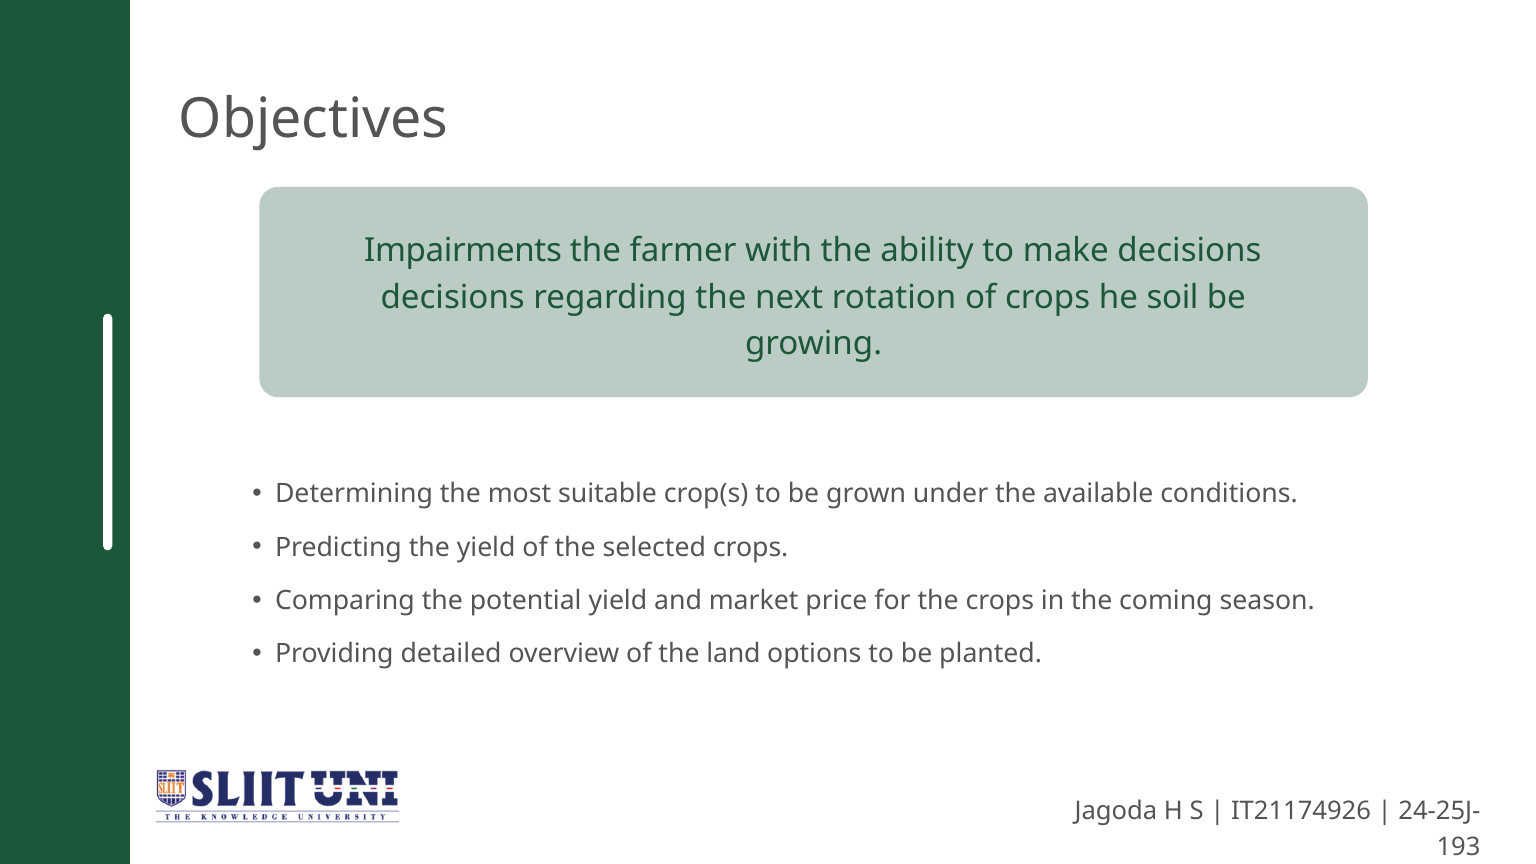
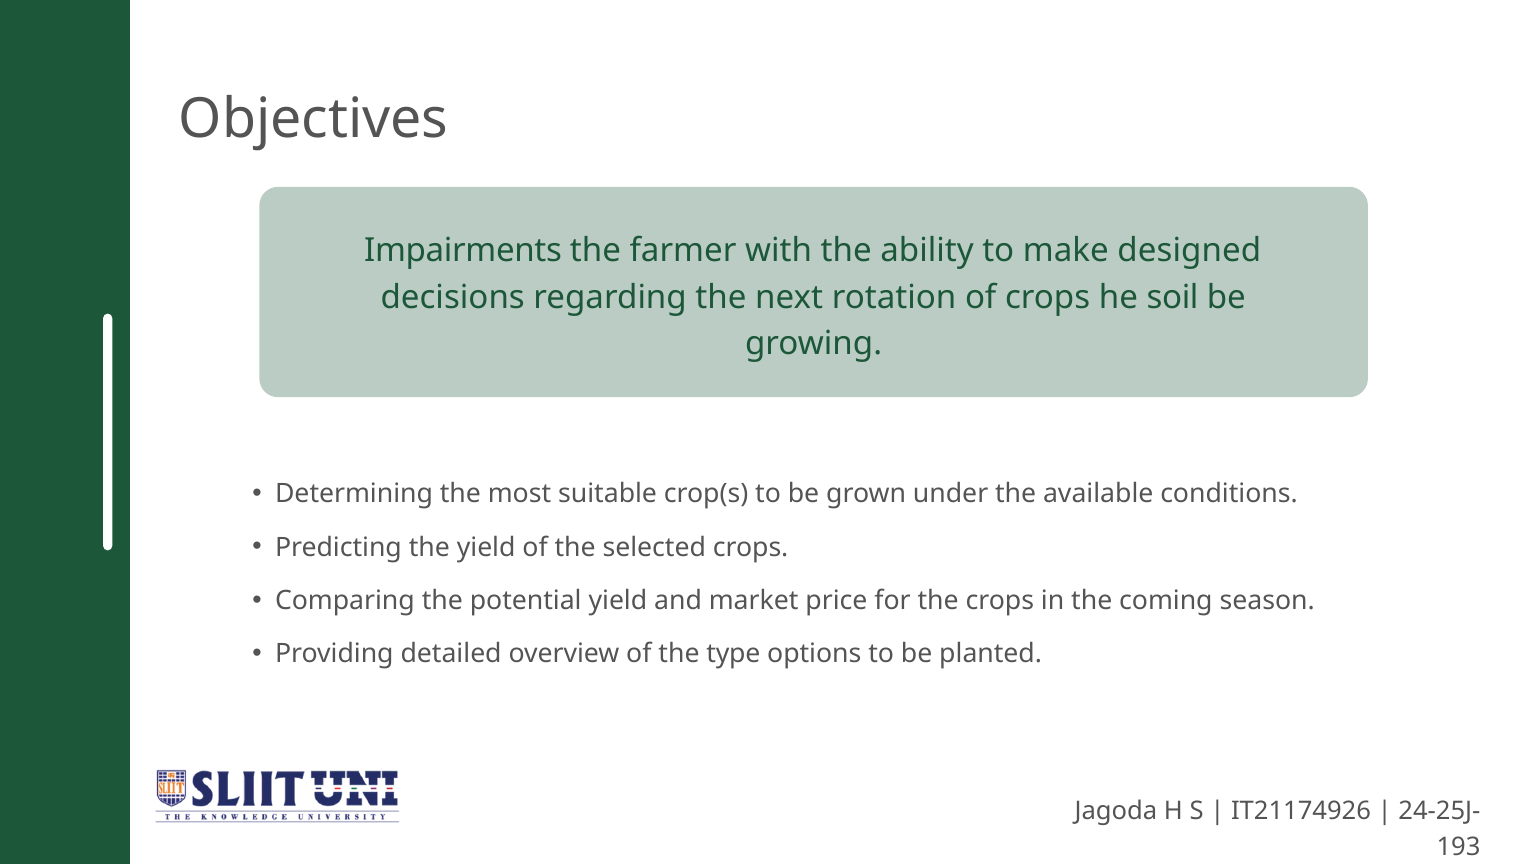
make decisions: decisions -> designed
land: land -> type
